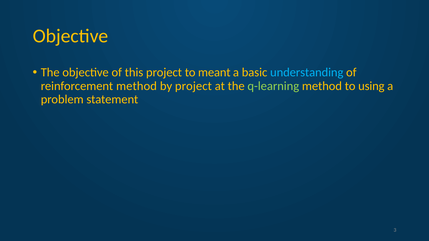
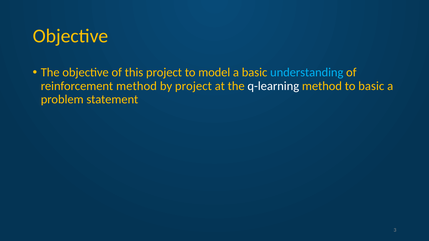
meant: meant -> model
q-learning colour: light green -> white
to using: using -> basic
